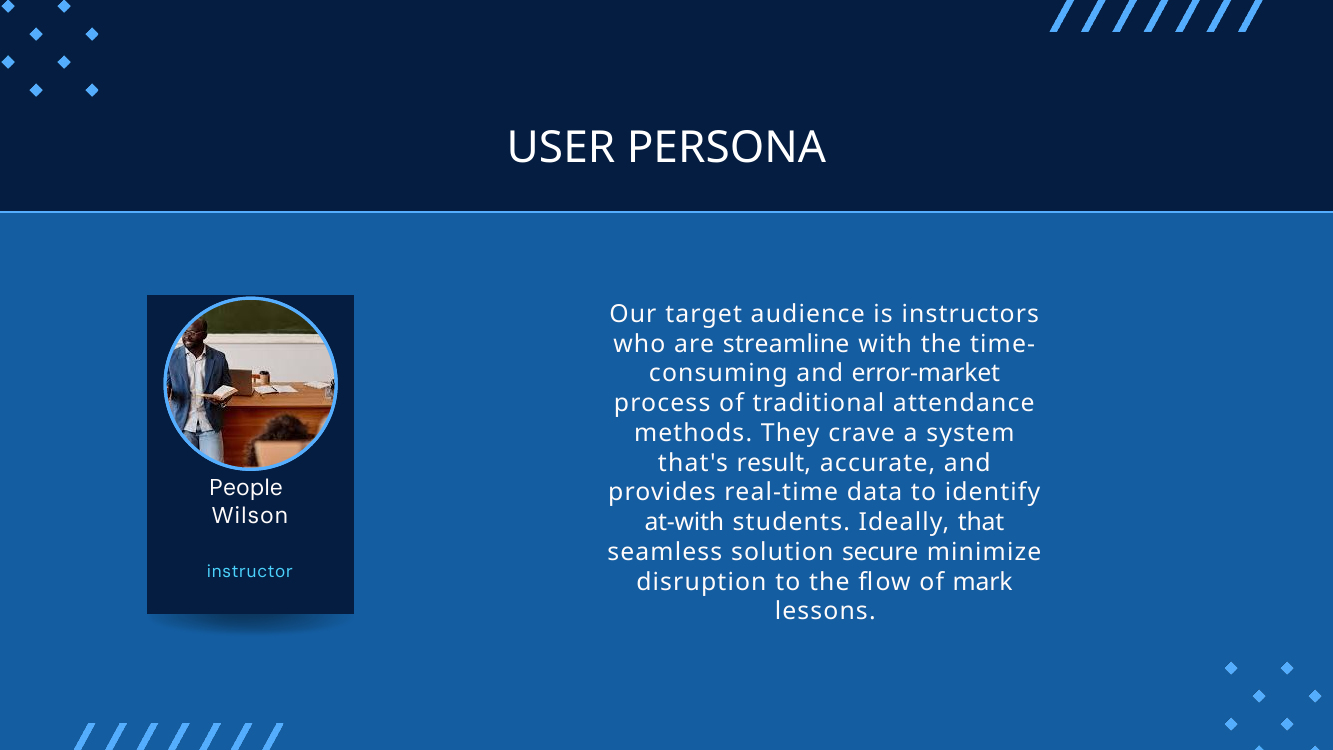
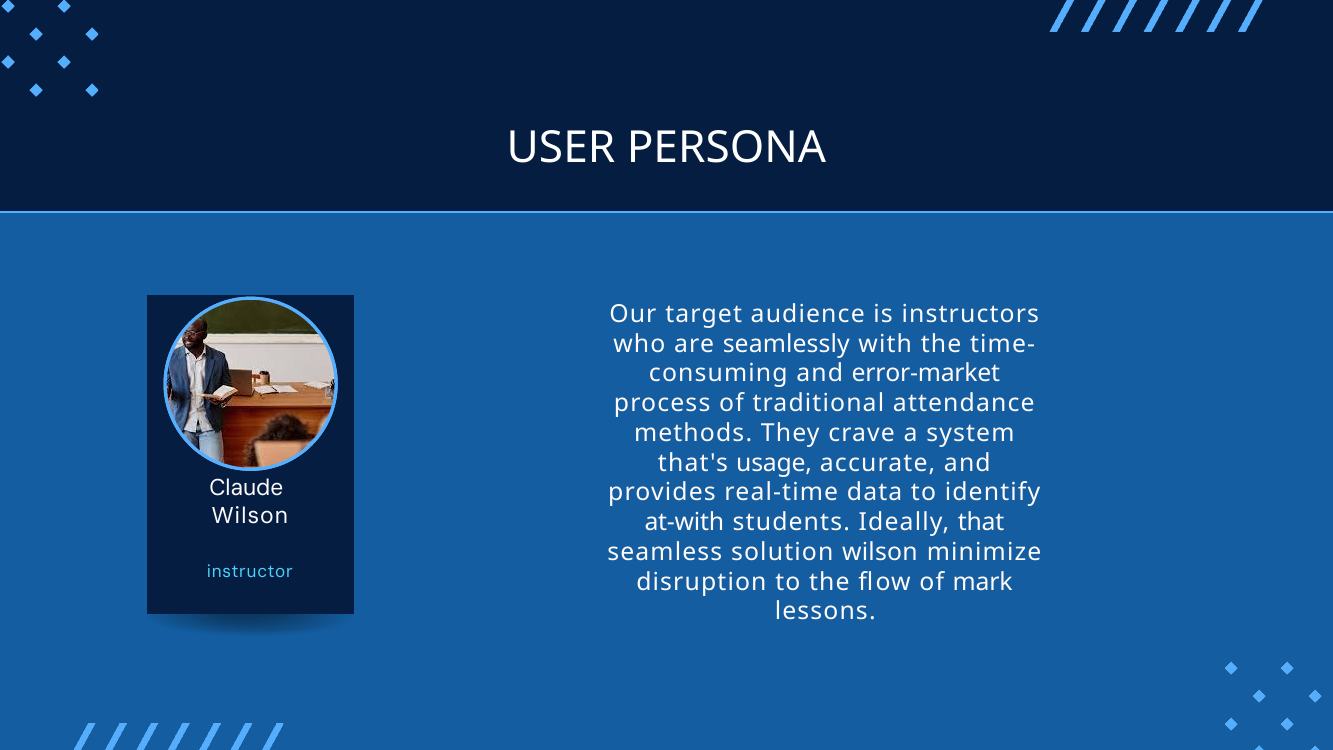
streamline: streamline -> seamlessly
result: result -> usage
People: People -> Claude
solution secure: secure -> wilson
